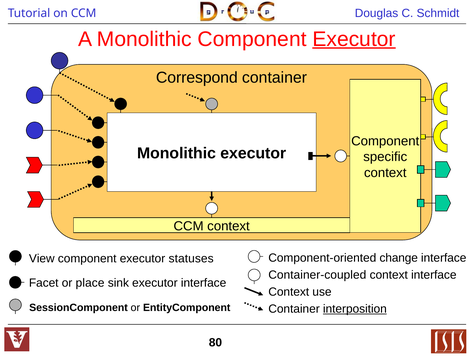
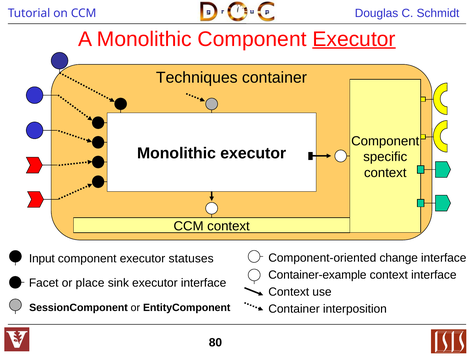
Correspond: Correspond -> Techniques
View: View -> Input
Container-coupled: Container-coupled -> Container-example
interposition underline: present -> none
